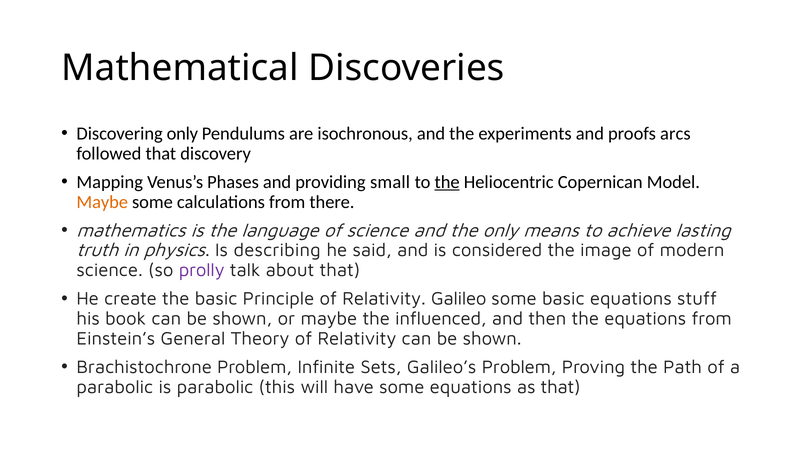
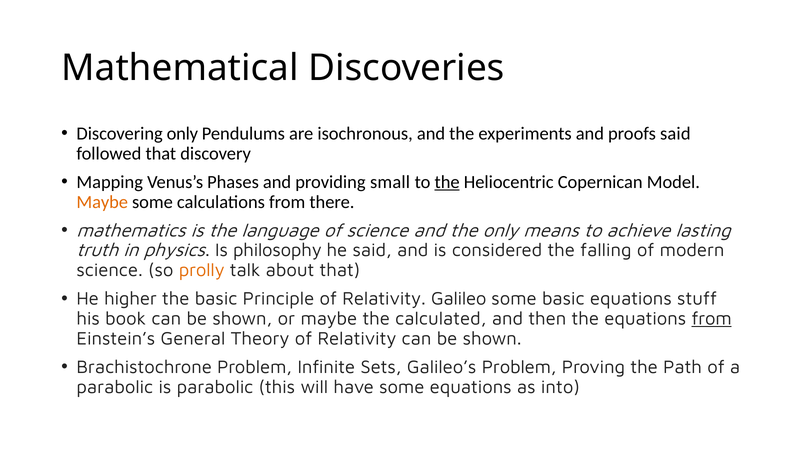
proofs arcs: arcs -> said
describing: describing -> philosophy
image: image -> falling
prolly colour: purple -> orange
create: create -> higher
influenced: influenced -> calculated
from at (712, 318) underline: none -> present
as that: that -> into
